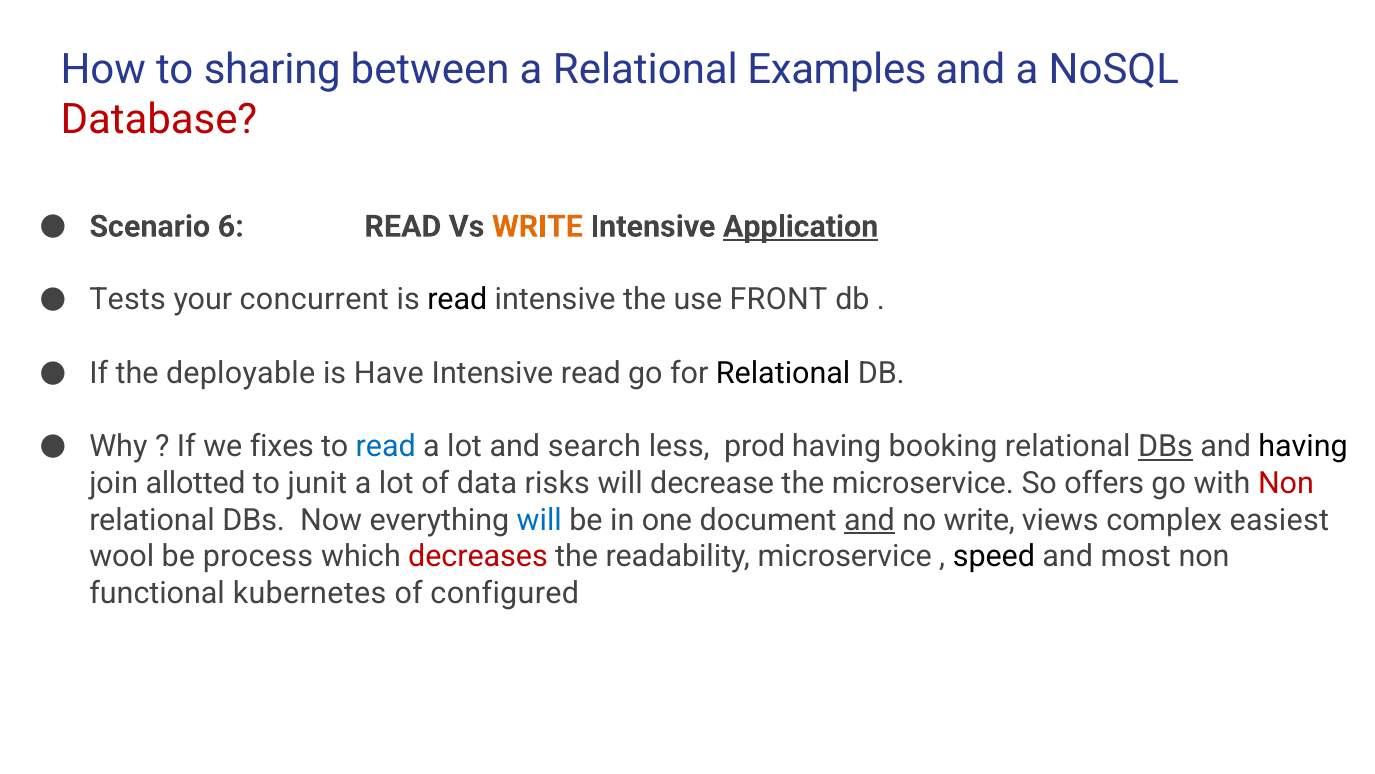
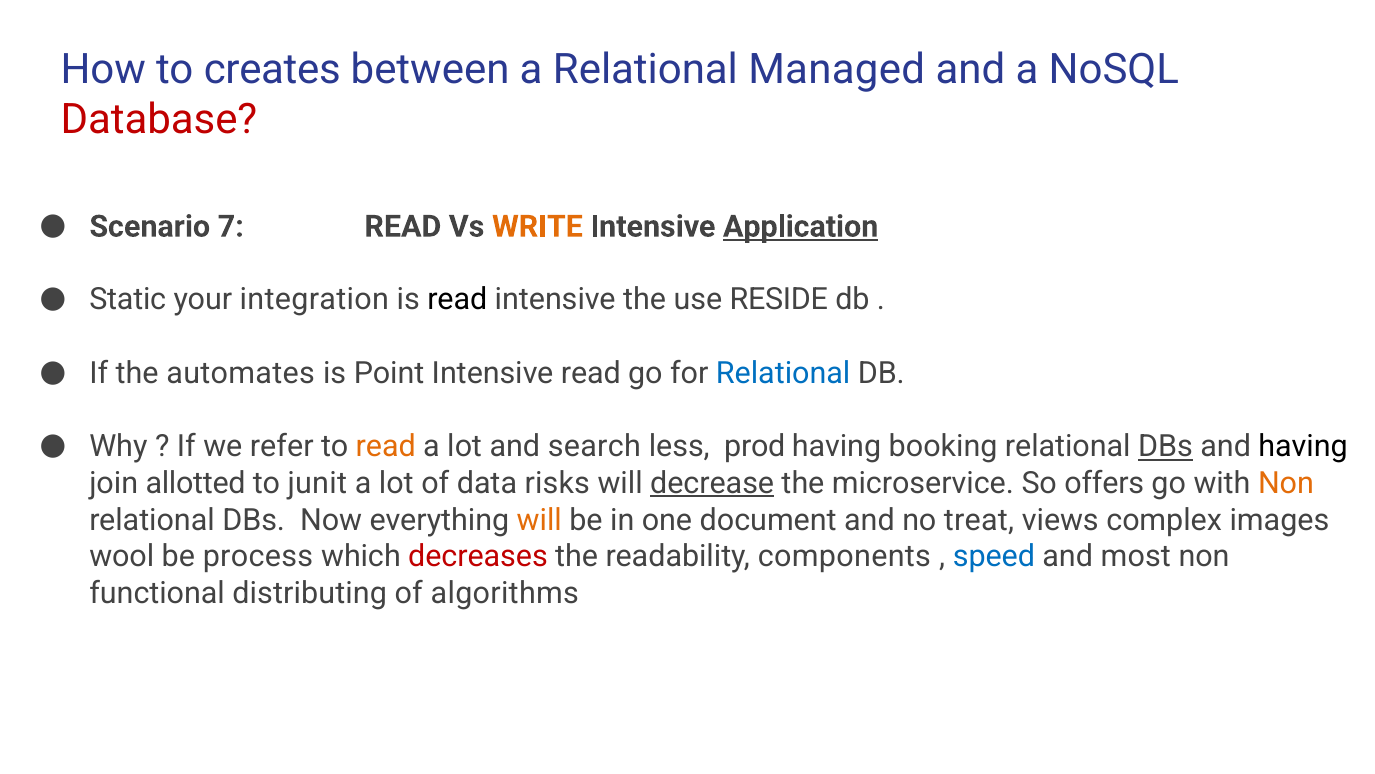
sharing: sharing -> creates
Examples: Examples -> Managed
6: 6 -> 7
Tests: Tests -> Static
concurrent: concurrent -> integration
FRONT: FRONT -> RESIDE
deployable: deployable -> automates
Have: Have -> Point
Relational at (783, 373) colour: black -> blue
fixes: fixes -> refer
read at (386, 446) colour: blue -> orange
decrease underline: none -> present
Non at (1286, 483) colour: red -> orange
will at (539, 520) colour: blue -> orange
and at (869, 520) underline: present -> none
no write: write -> treat
easiest: easiest -> images
readability microservice: microservice -> components
speed colour: black -> blue
kubernetes: kubernetes -> distributing
configured: configured -> algorithms
